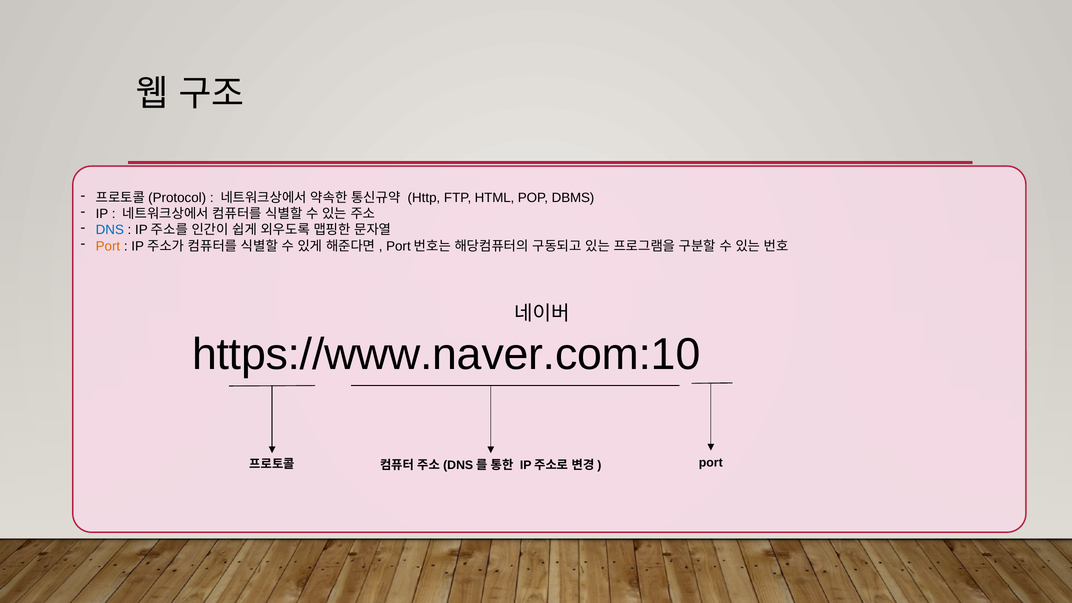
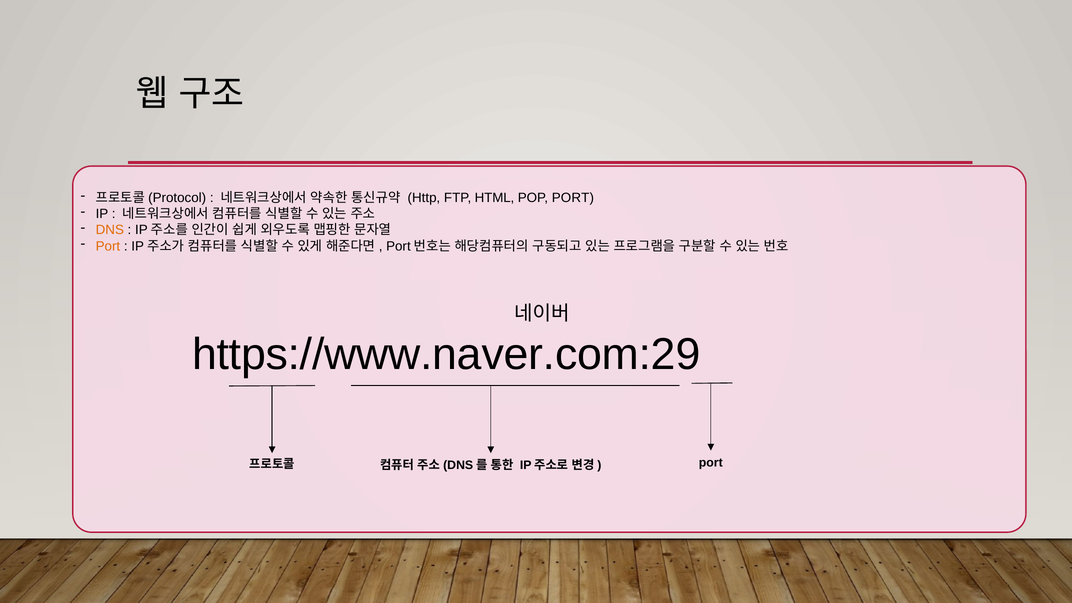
POP DBMS: DBMS -> PORT
DNS colour: blue -> orange
https://www.naver.com:10: https://www.naver.com:10 -> https://www.naver.com:29
